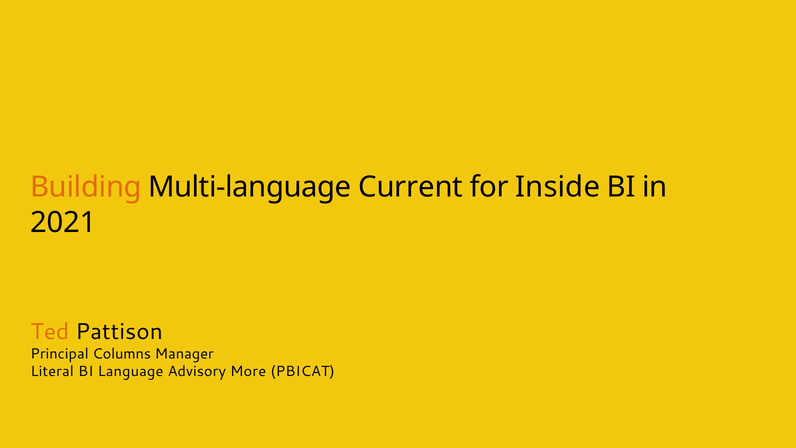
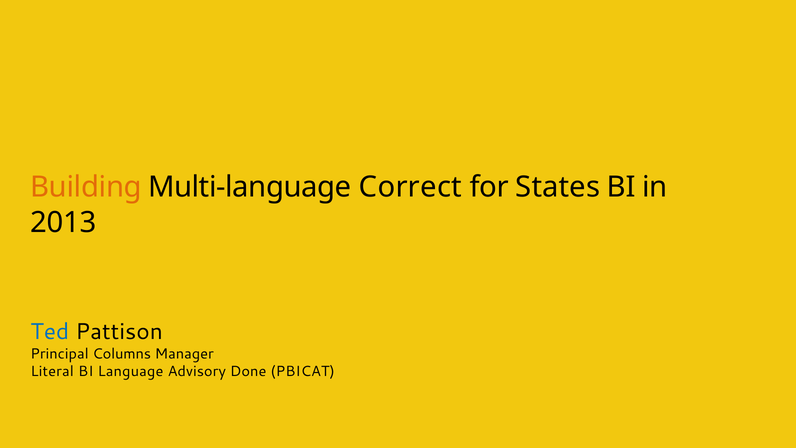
Current: Current -> Correct
Inside: Inside -> States
2021: 2021 -> 2013
Ted colour: orange -> blue
More: More -> Done
